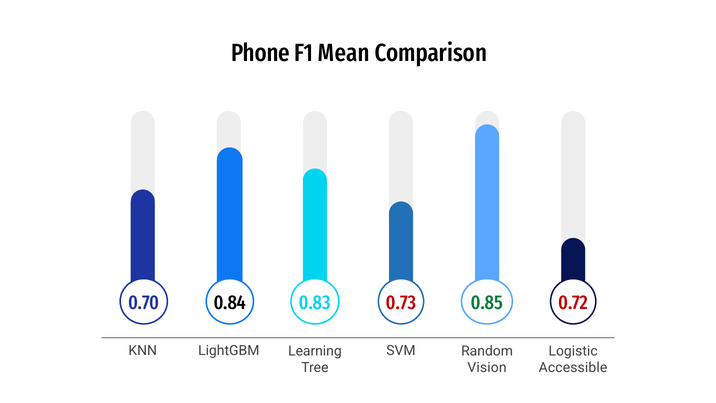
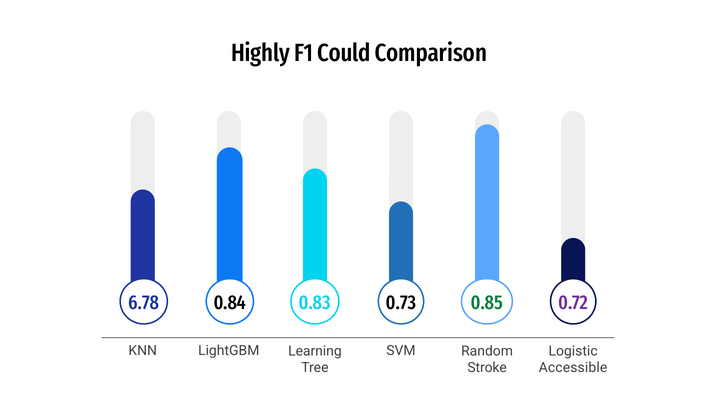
Phone: Phone -> Highly
Mean: Mean -> Could
0.70: 0.70 -> 6.78
0.73 colour: red -> black
0.72 colour: red -> purple
Vision: Vision -> Stroke
